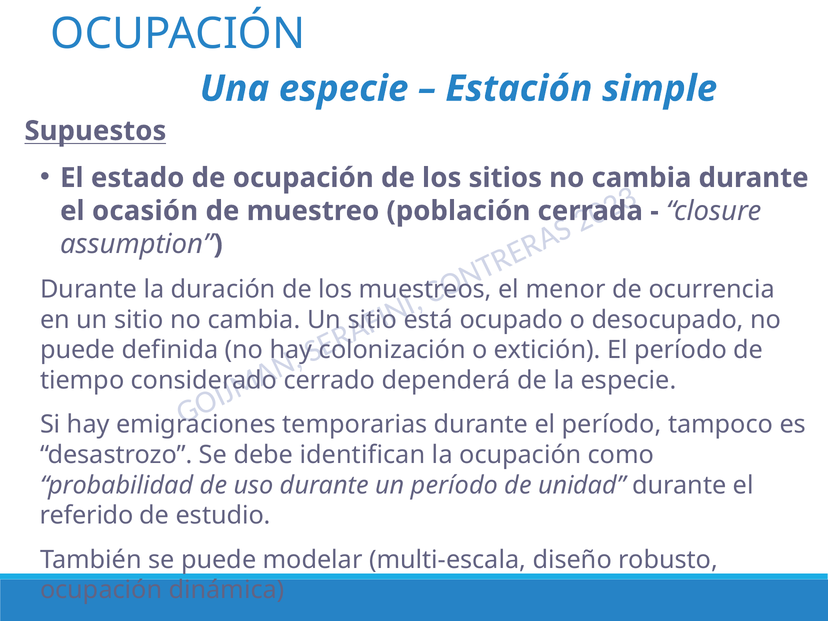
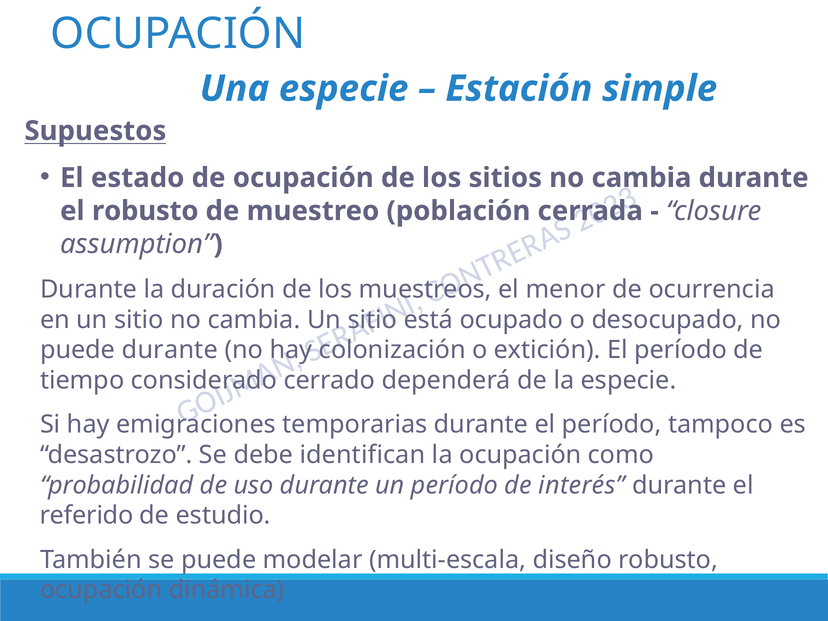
el ocasión: ocasión -> robusto
puede definida: definida -> durante
unidad: unidad -> interés
